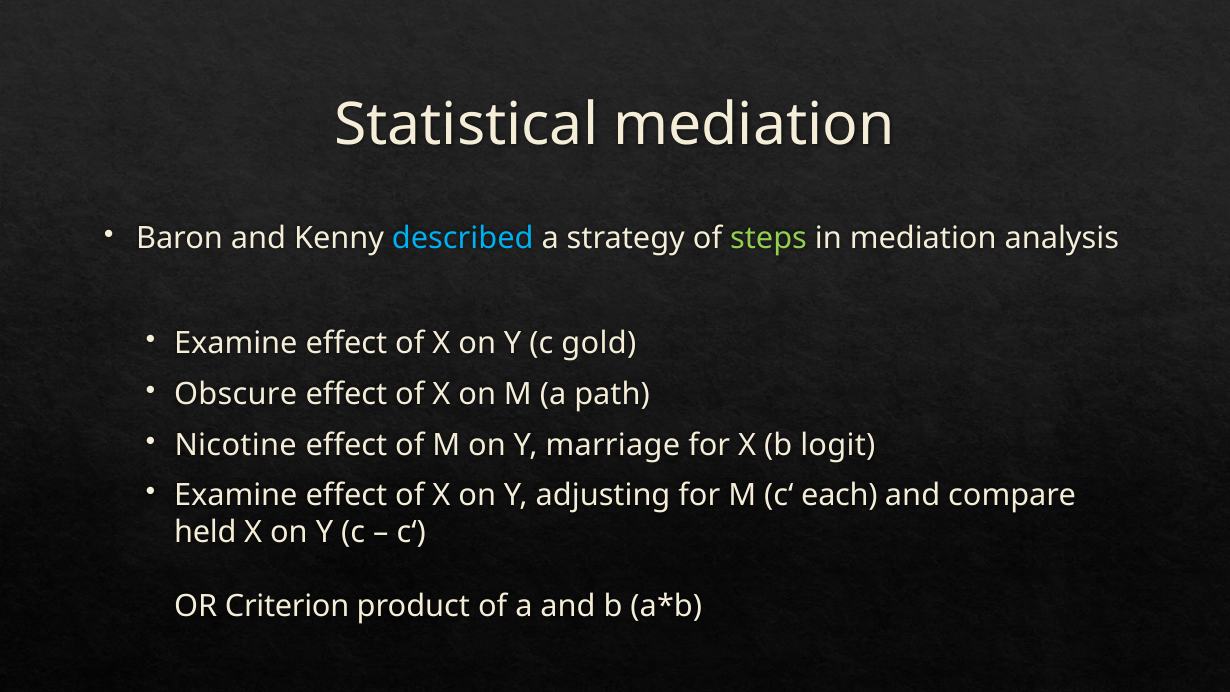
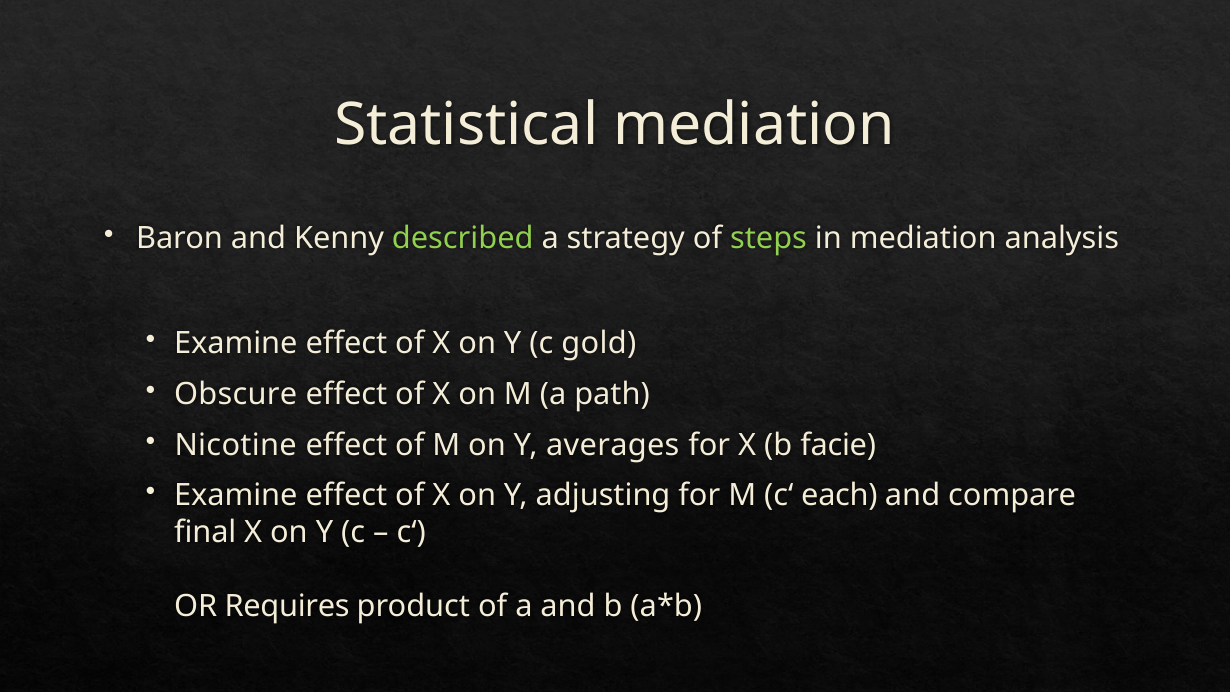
described colour: light blue -> light green
marriage: marriage -> averages
logit: logit -> facie
held: held -> final
Criterion: Criterion -> Requires
